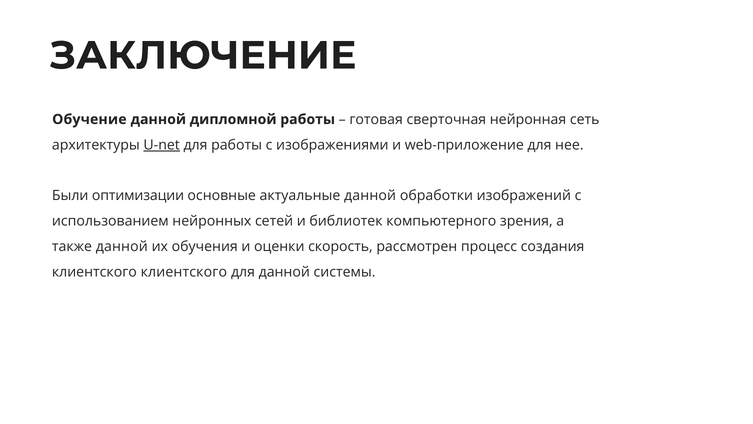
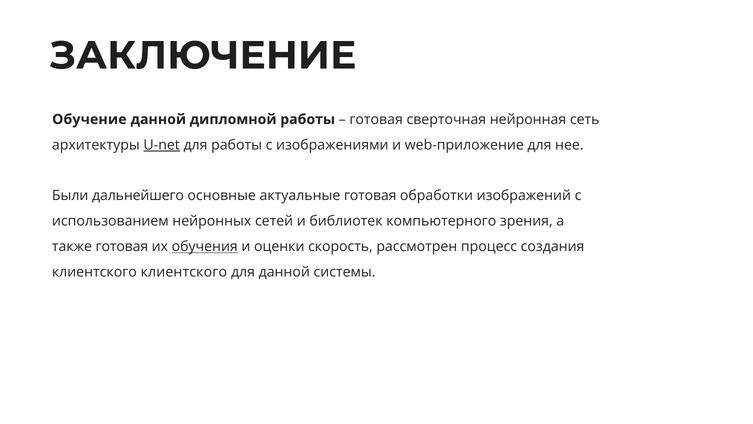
оптимизации: оптимизации -> дальнейшего
актуальные данной: данной -> готовая
также данной: данной -> готовая
обучения underline: none -> present
